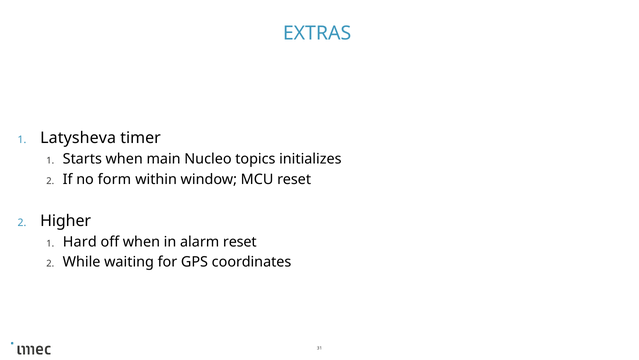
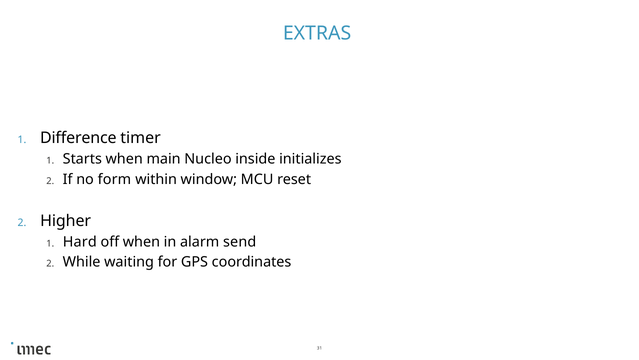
Latysheva: Latysheva -> Difference
topics: topics -> inside
alarm reset: reset -> send
